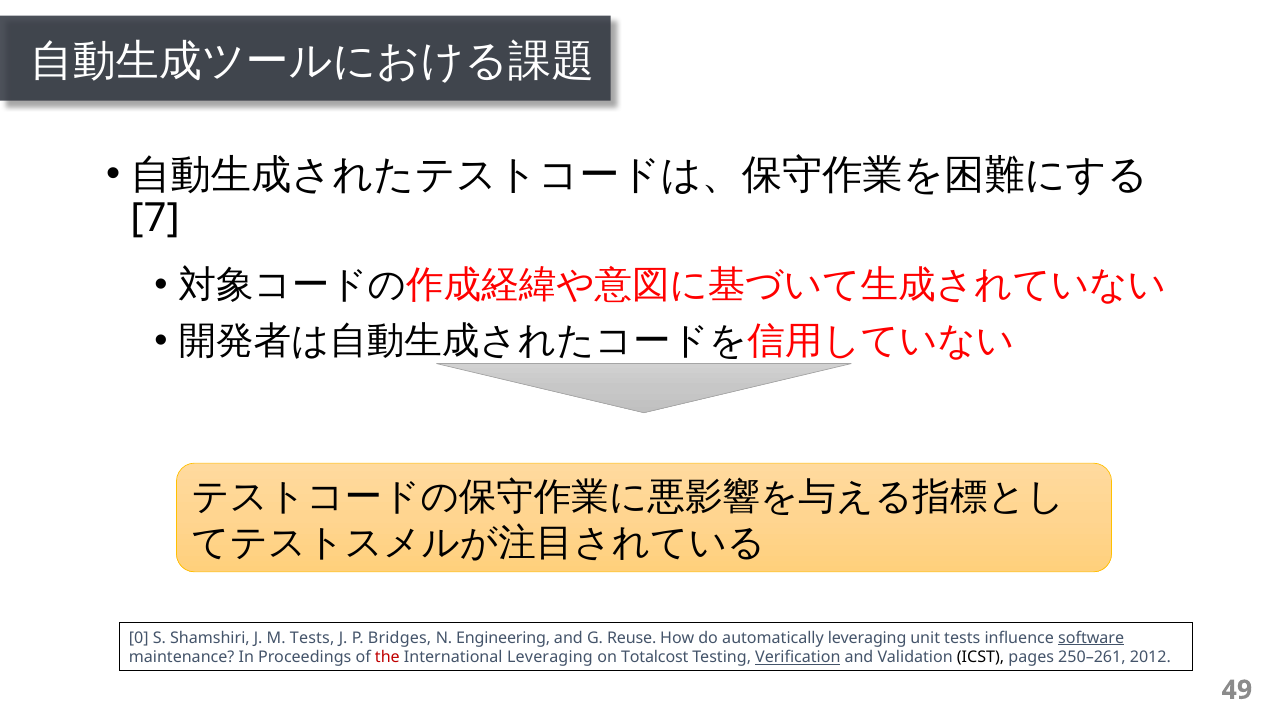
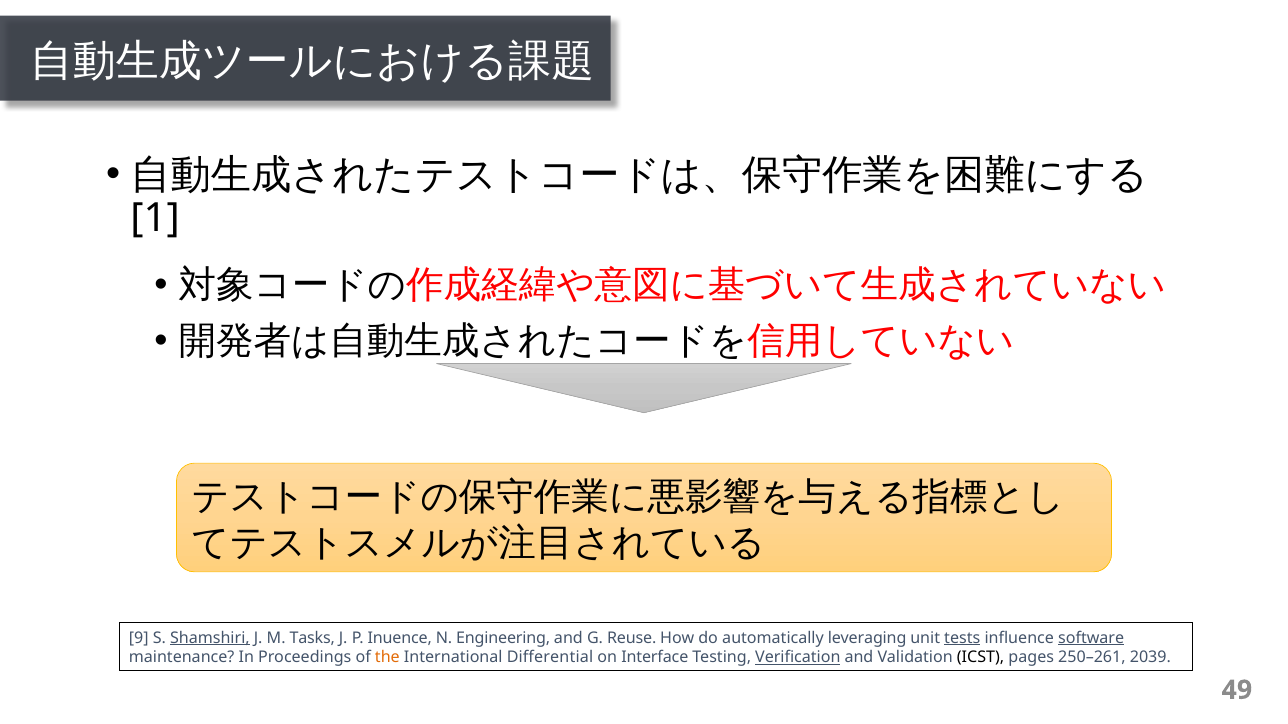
7: 7 -> 1
0: 0 -> 9
Shamshiri underline: none -> present
M Tests: Tests -> Tasks
Bridges: Bridges -> Inuence
tests at (962, 638) underline: none -> present
the colour: red -> orange
International Leveraging: Leveraging -> Diﬀerential
Totalcost: Totalcost -> Interface
2012: 2012 -> 2039
